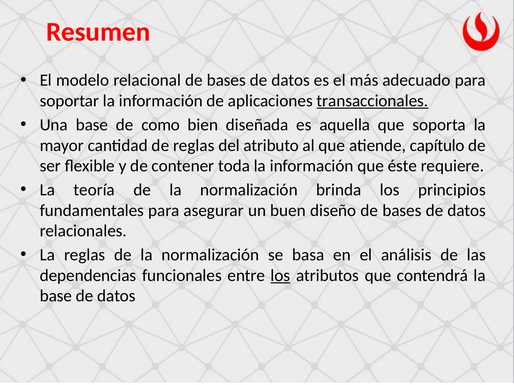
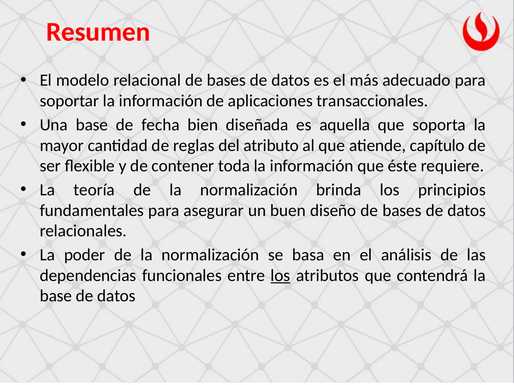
transaccionales underline: present -> none
como: como -> fecha
La reglas: reglas -> poder
